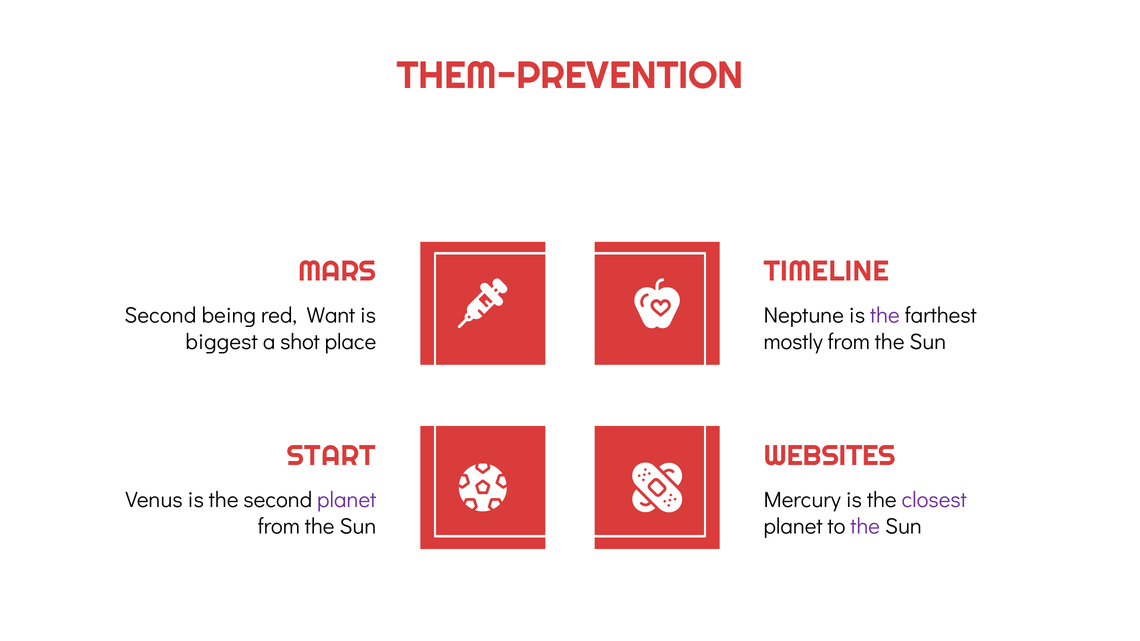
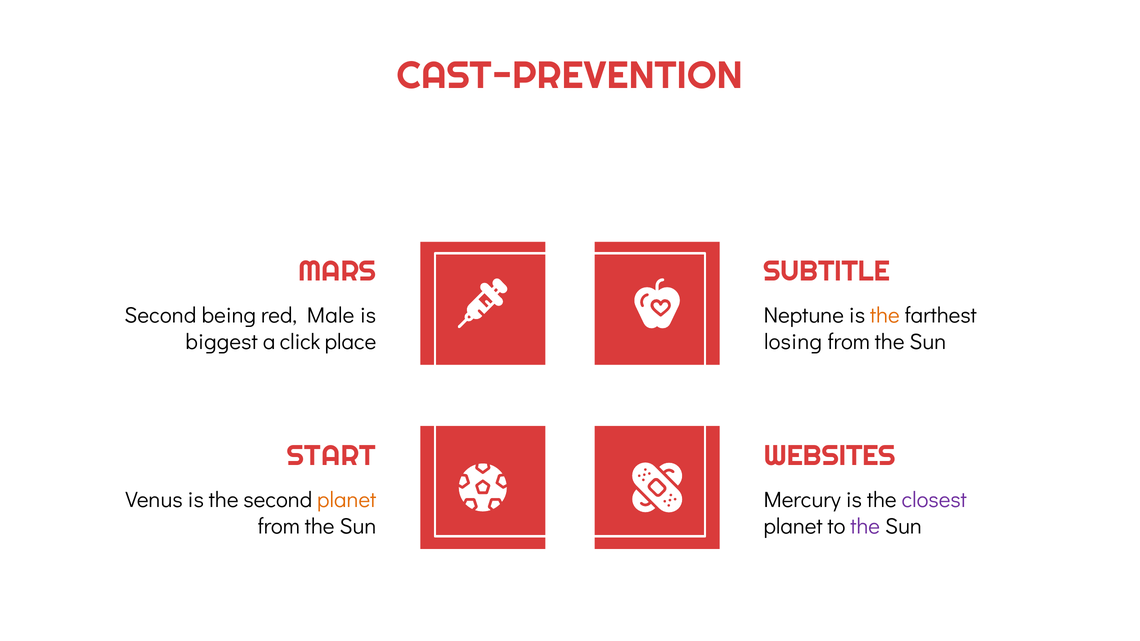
THEM-PREVENTION: THEM-PREVENTION -> CAST-PREVENTION
TIMELINE: TIMELINE -> SUBTITLE
Want: Want -> Male
the at (885, 316) colour: purple -> orange
shot: shot -> click
mostly: mostly -> losing
planet at (347, 500) colour: purple -> orange
